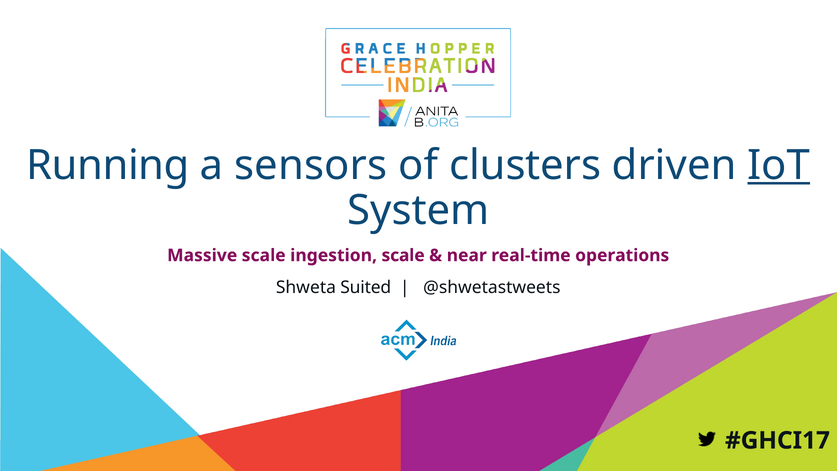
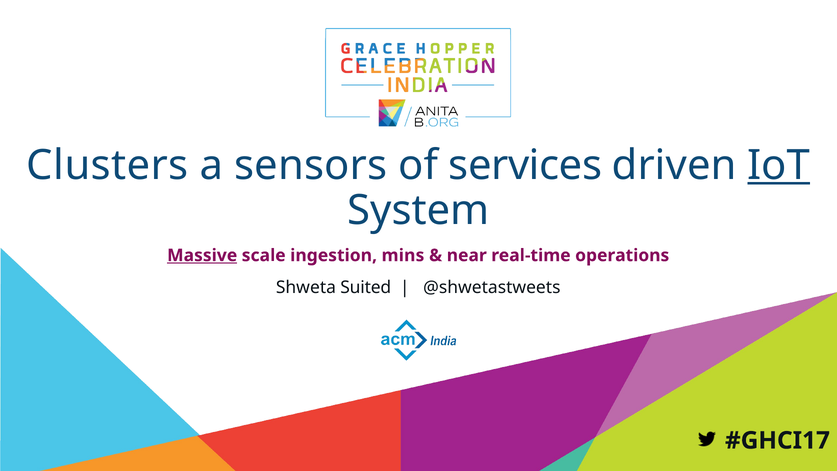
Running: Running -> Clusters
clusters: clusters -> services
Massive underline: none -> present
ingestion scale: scale -> mins
